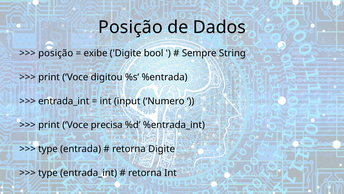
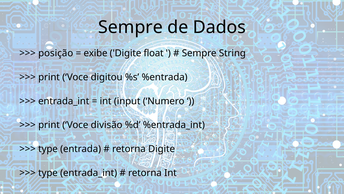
Posição at (130, 27): Posição -> Sempre
bool: bool -> float
precisa: precisa -> divisão
